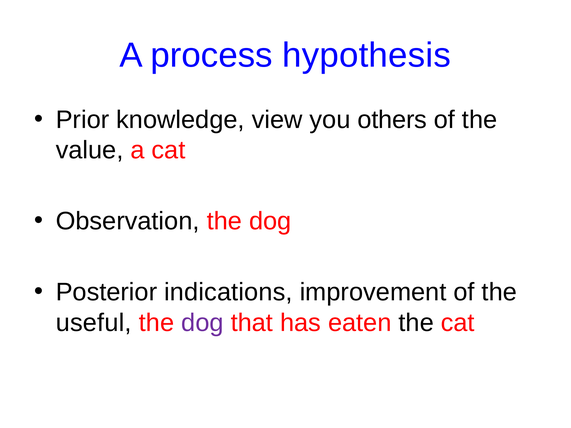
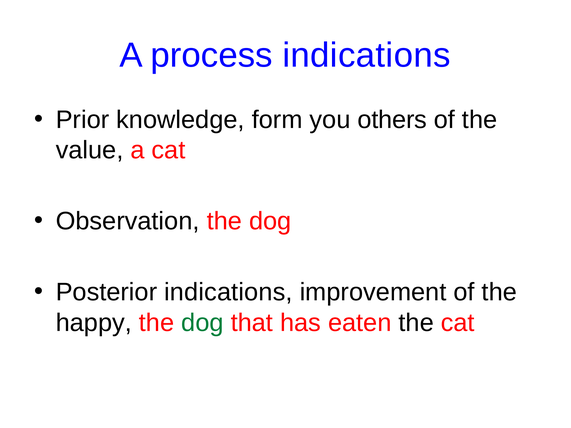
process hypothesis: hypothesis -> indications
view: view -> form
useful: useful -> happy
dog at (202, 323) colour: purple -> green
